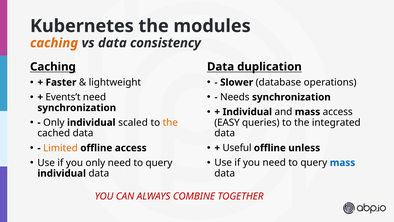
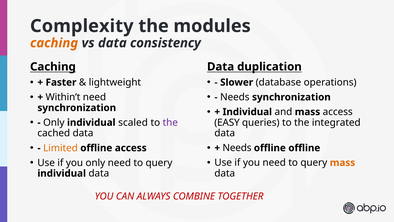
Kubernetes: Kubernetes -> Complexity
Events’t: Events’t -> Within’t
the at (170, 122) colour: orange -> purple
Useful at (237, 148): Useful -> Needs
offline unless: unless -> offline
mass at (343, 162) colour: blue -> orange
